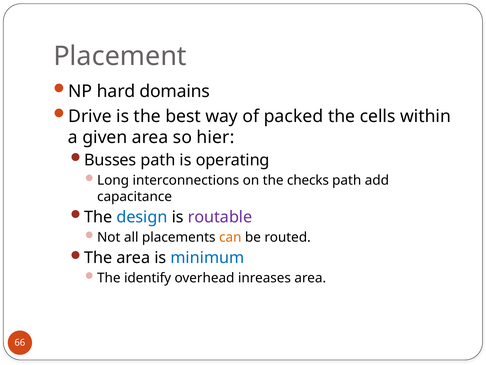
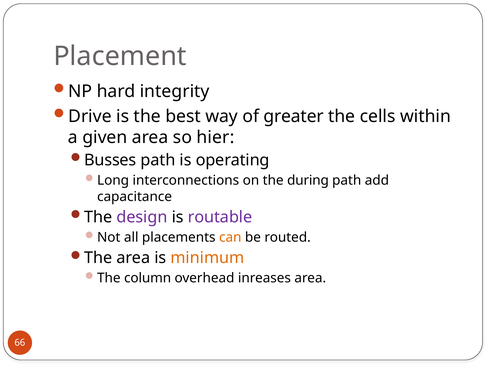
domains: domains -> integrity
packed: packed -> greater
checks: checks -> during
design colour: blue -> purple
minimum colour: blue -> orange
identify: identify -> column
